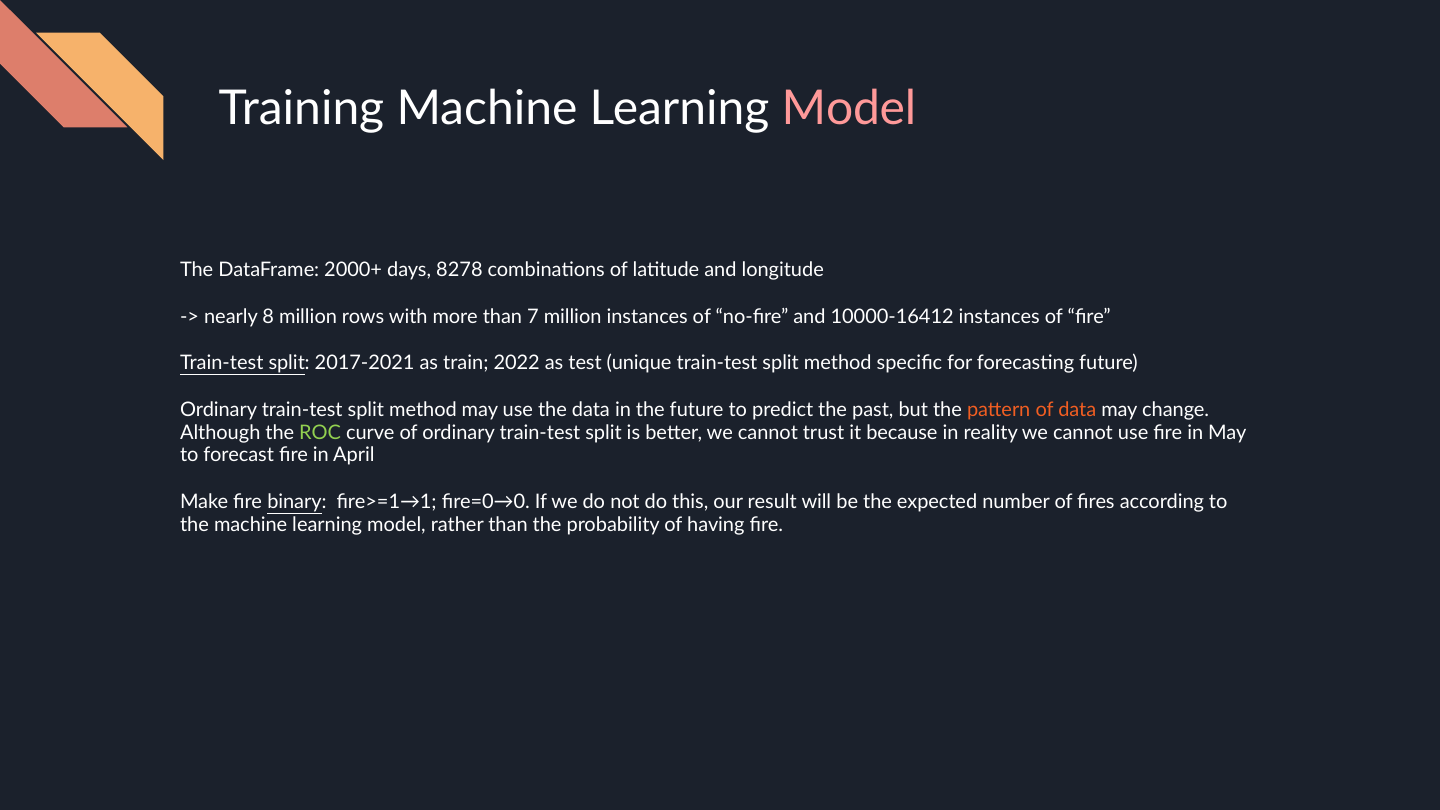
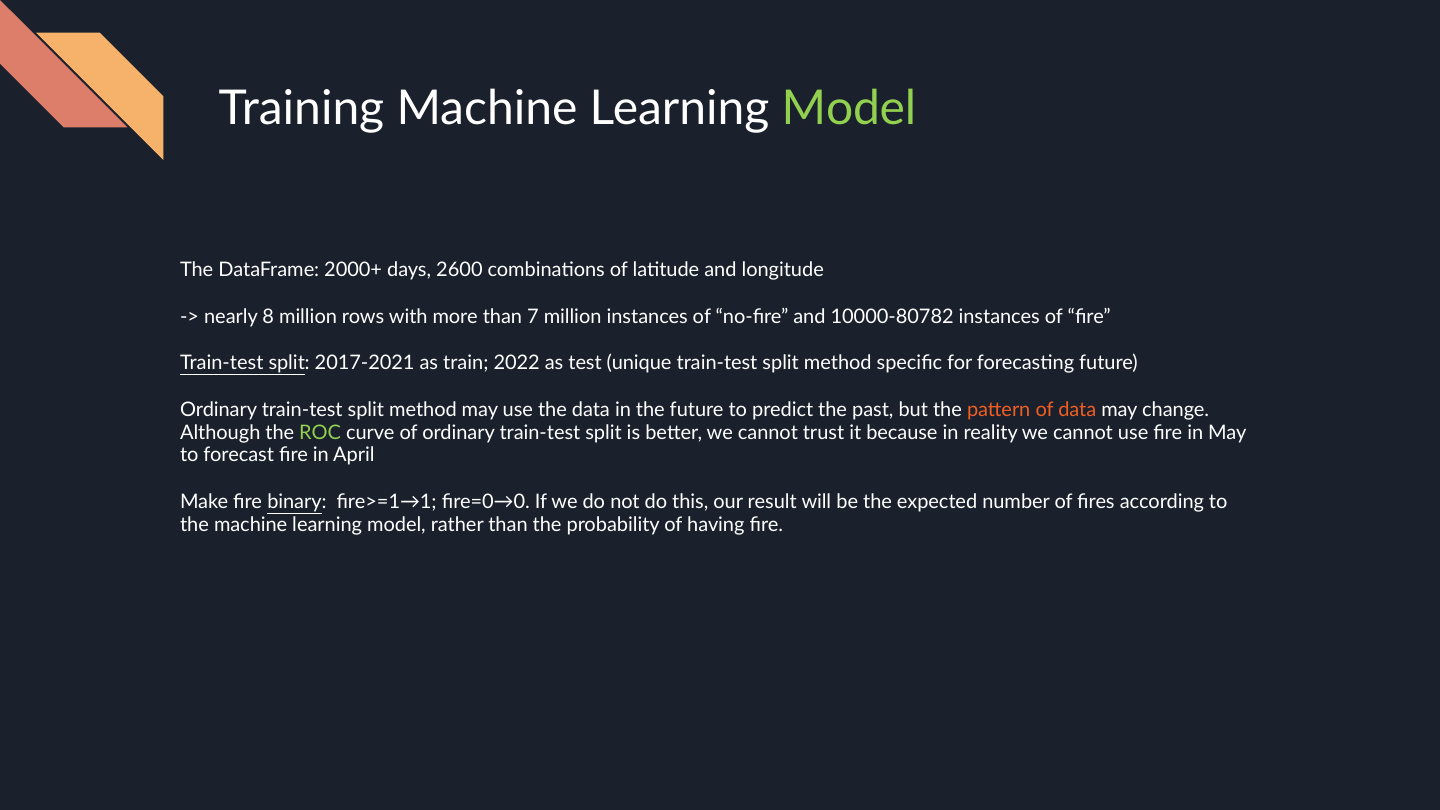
Model at (849, 109) colour: pink -> light green
8278: 8278 -> 2600
10000-16412: 10000-16412 -> 10000-80782
